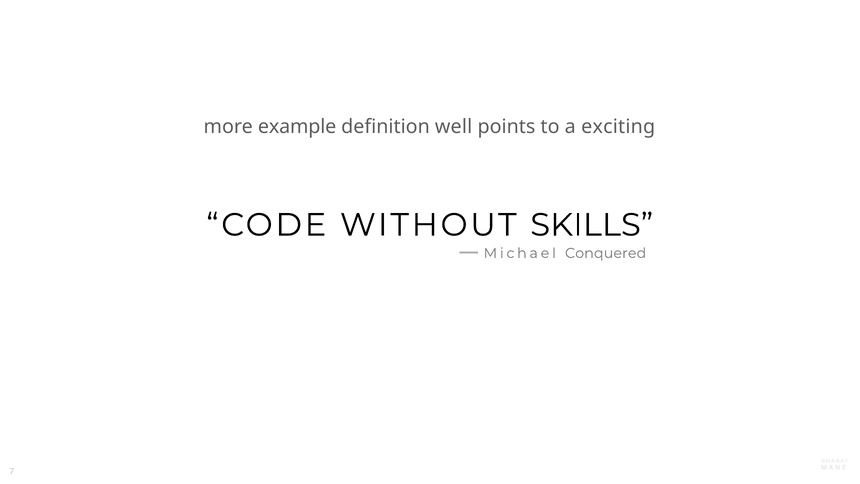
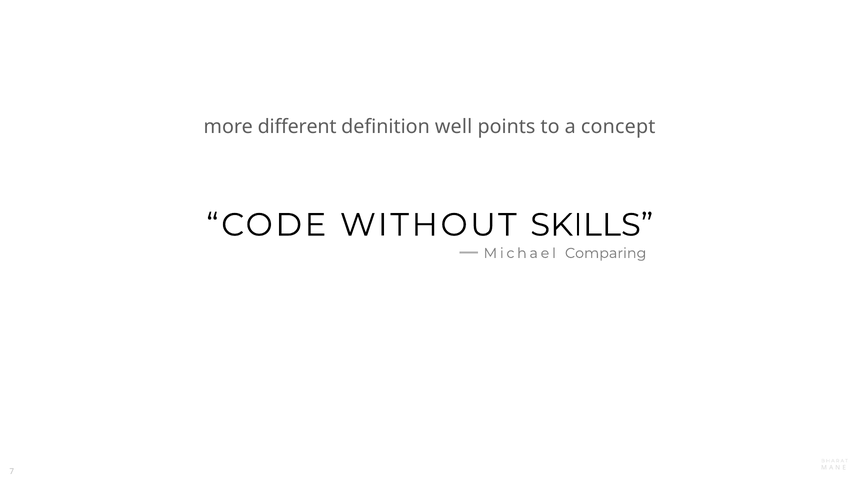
example: example -> different
exciting: exciting -> concept
Conquered: Conquered -> Comparing
